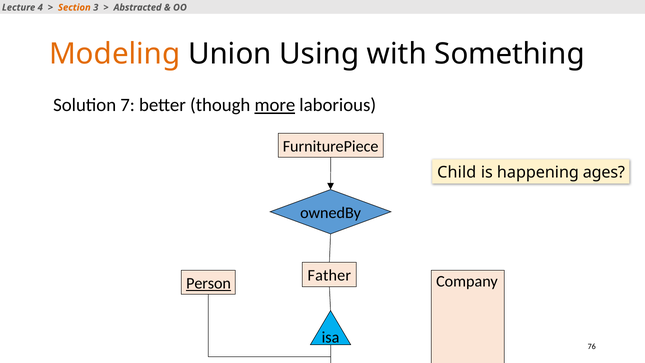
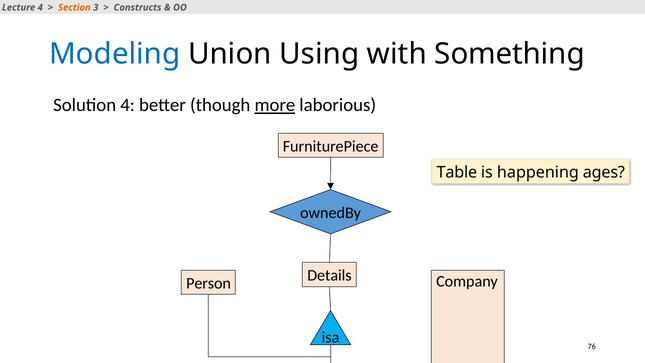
Abstracted: Abstracted -> Constructs
Modeling colour: orange -> blue
Solution 7: 7 -> 4
Child: Child -> Table
Father: Father -> Details
Person underline: present -> none
